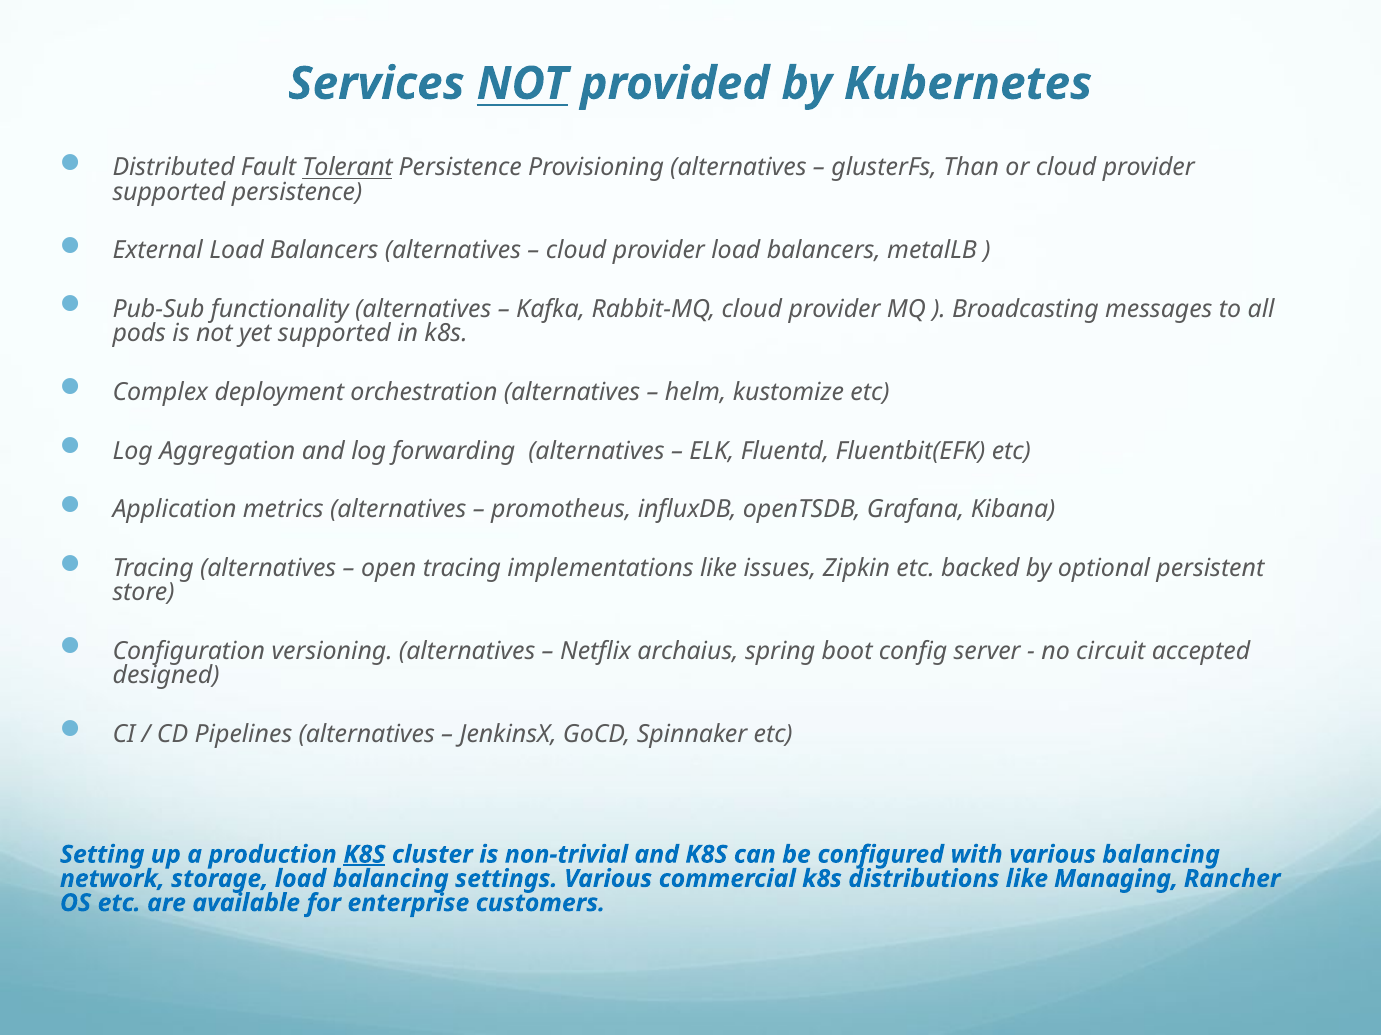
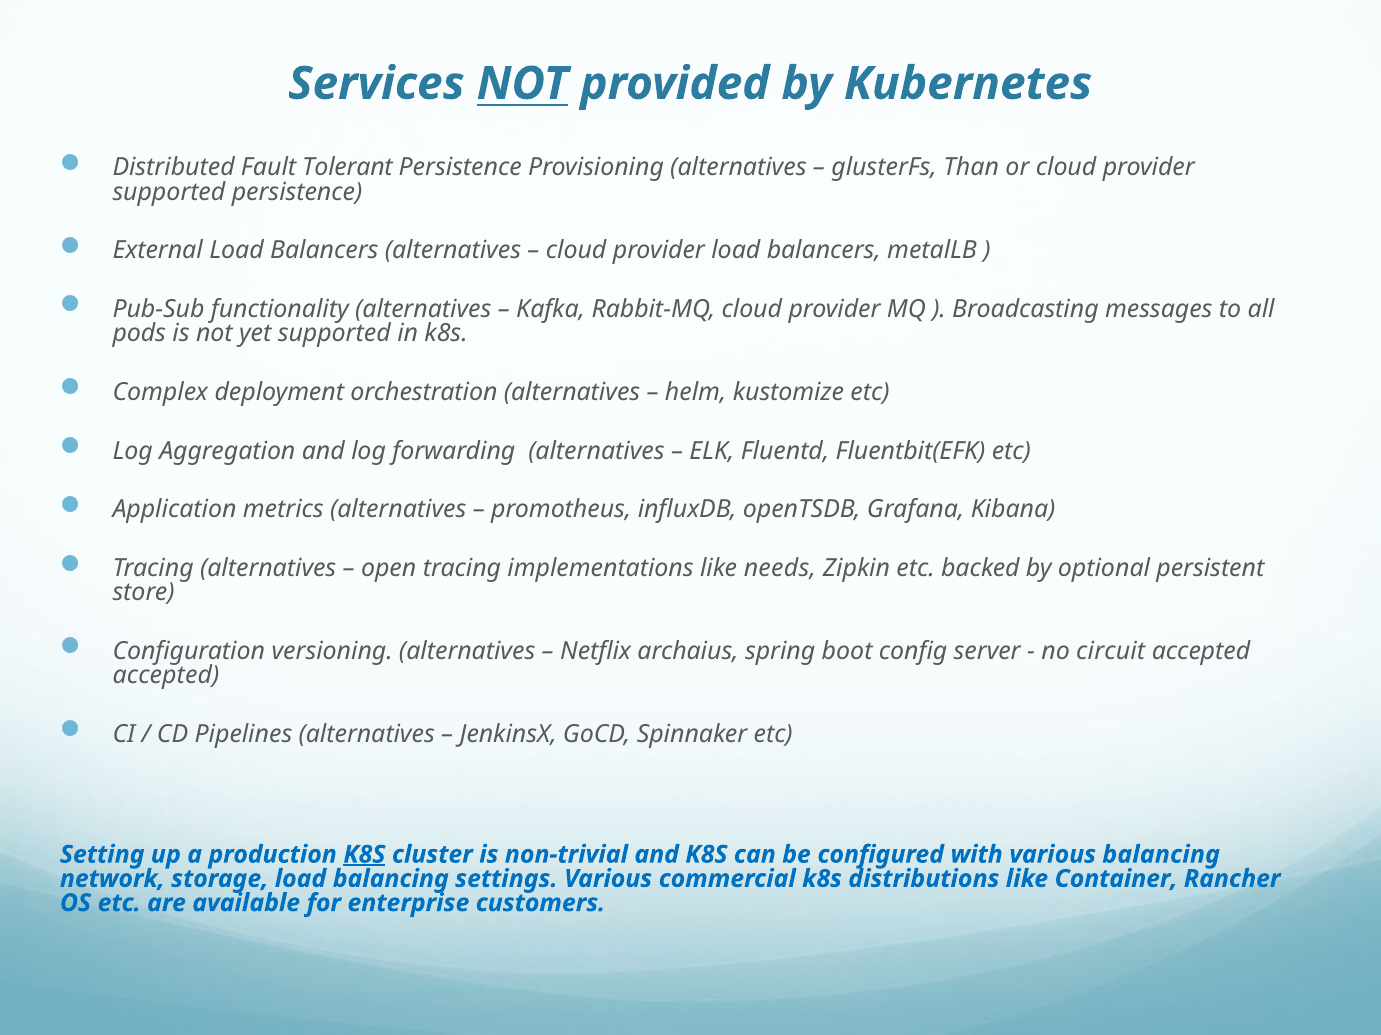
Tolerant underline: present -> none
issues: issues -> needs
designed at (166, 676): designed -> accepted
Managing: Managing -> Container
